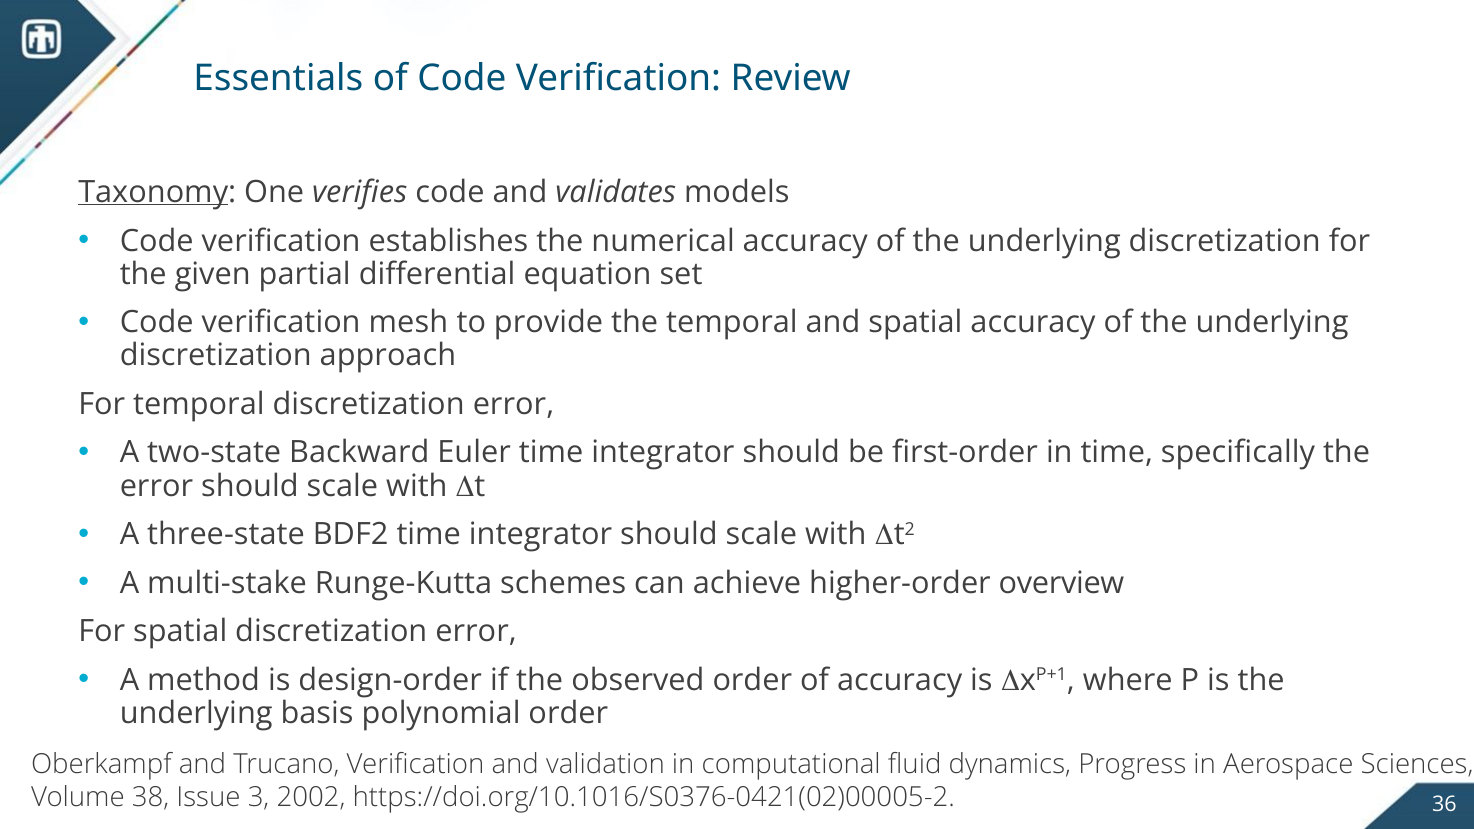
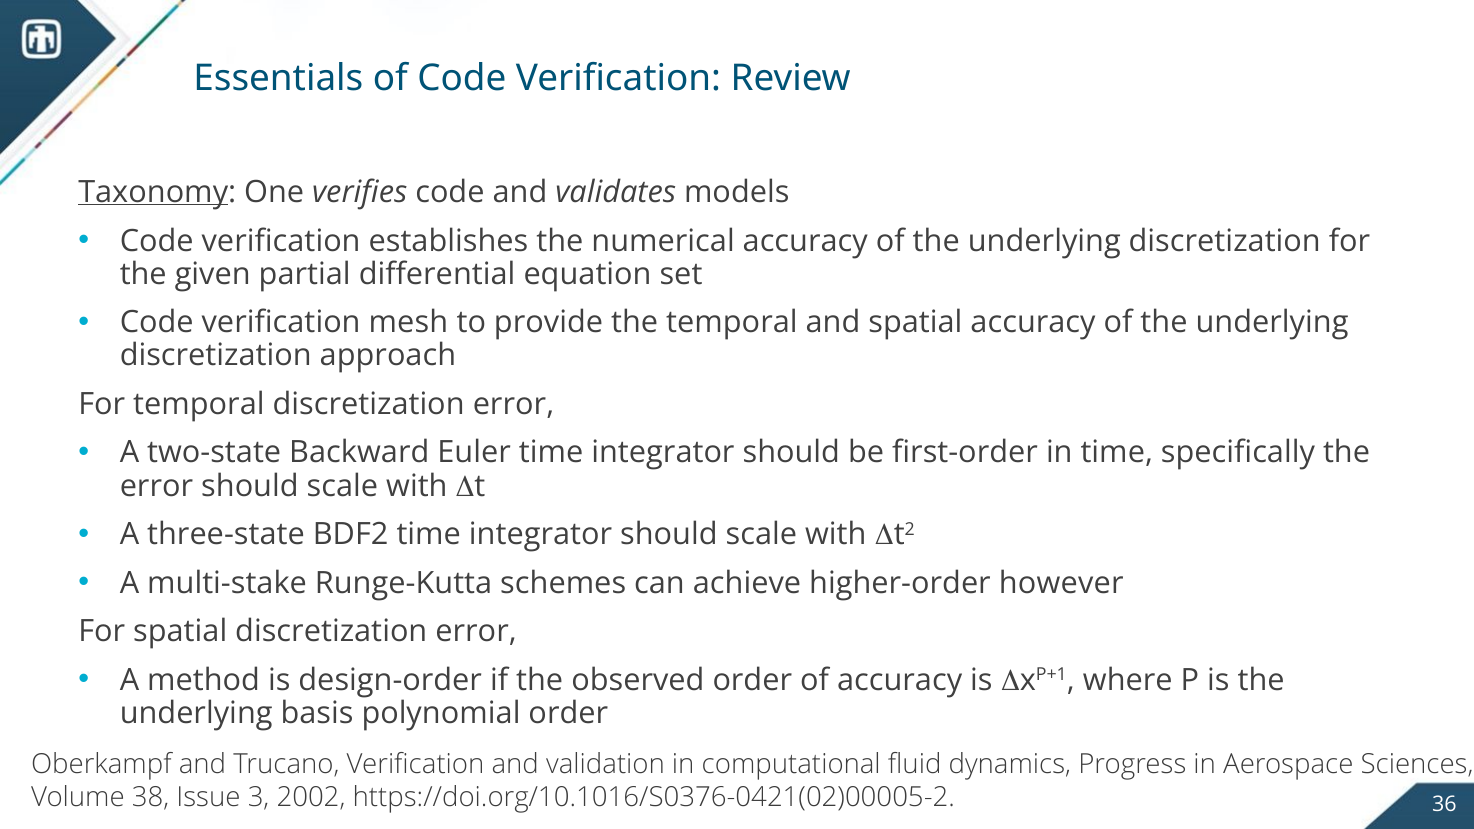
overview: overview -> however
